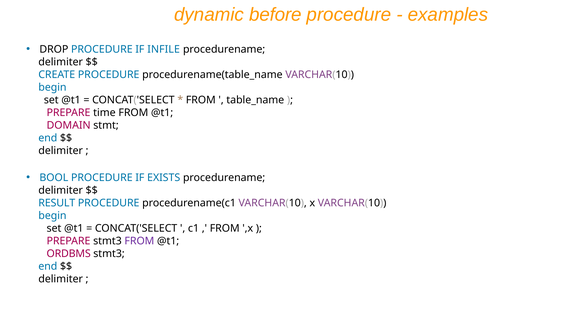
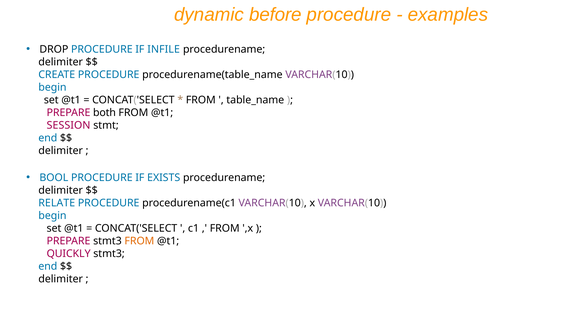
time: time -> both
DOMAIN: DOMAIN -> SESSION
RESULT: RESULT -> RELATE
FROM at (139, 241) colour: purple -> orange
ORDBMS: ORDBMS -> QUICKLY
